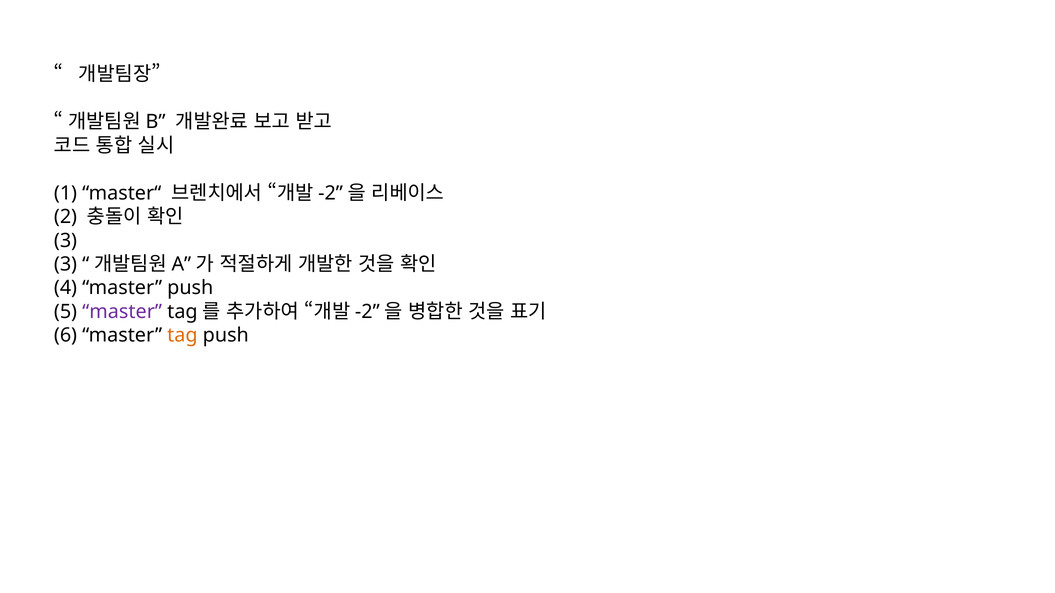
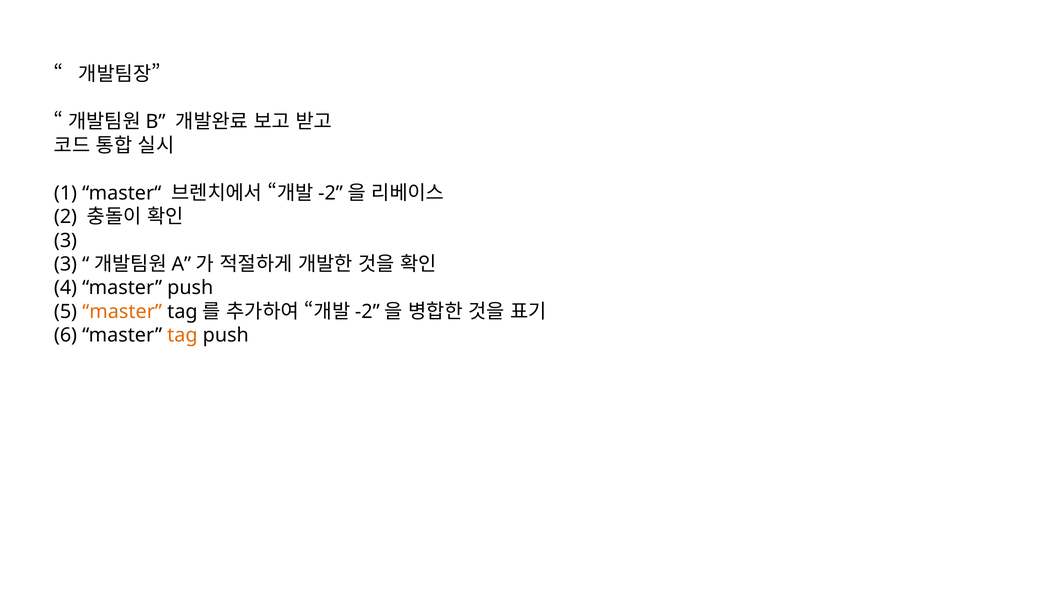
master at (122, 312) colour: purple -> orange
